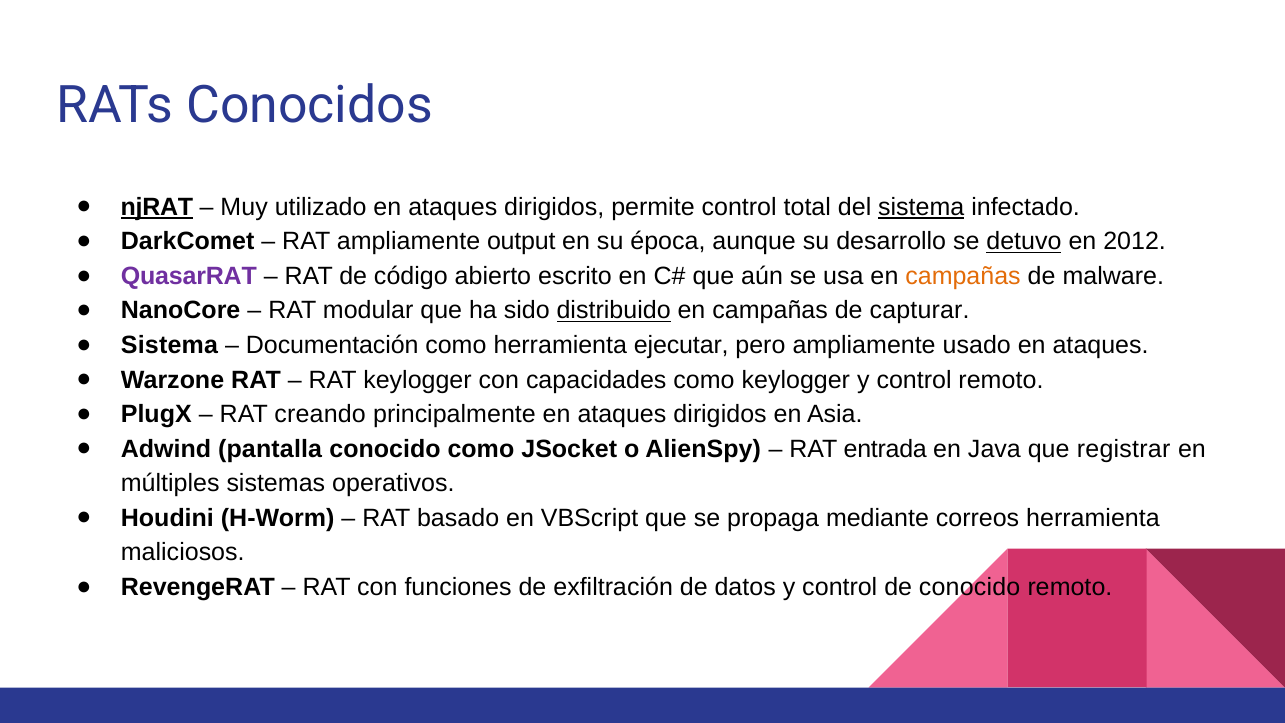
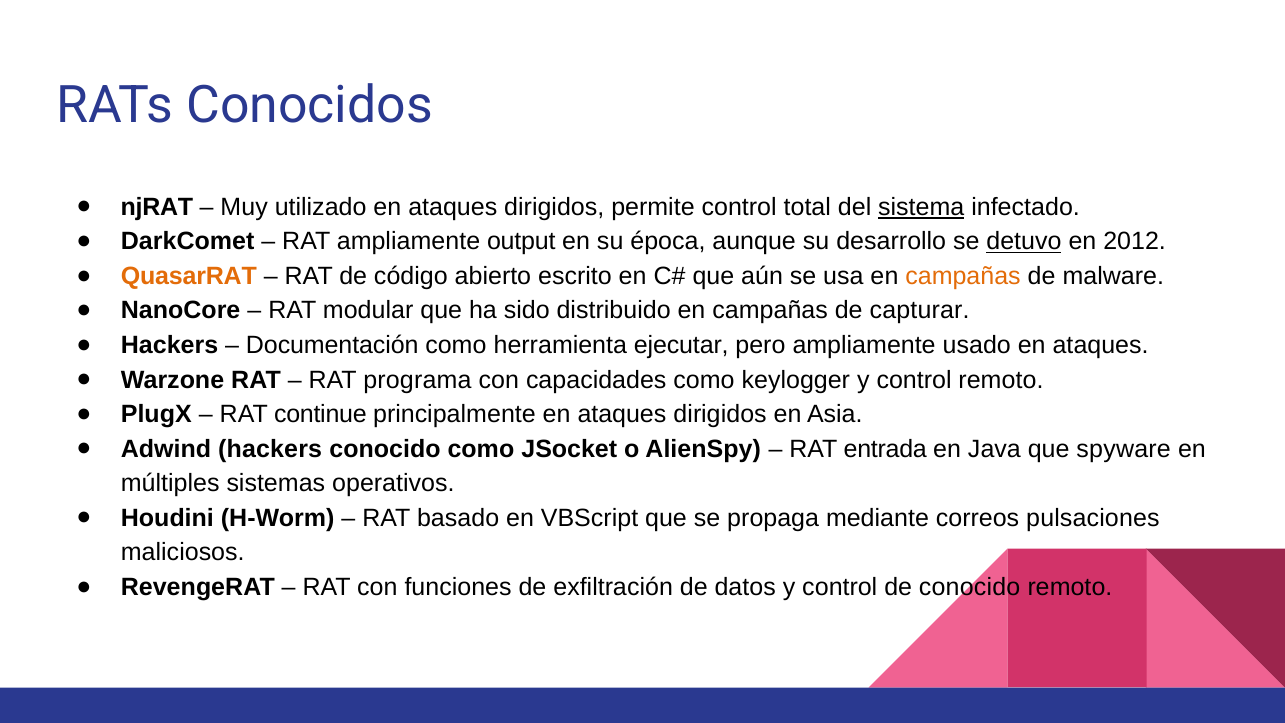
njRAT underline: present -> none
QuasarRAT colour: purple -> orange
distribuido underline: present -> none
Sistema at (169, 345): Sistema -> Hackers
RAT keylogger: keylogger -> programa
creando: creando -> continue
Adwind pantalla: pantalla -> hackers
registrar: registrar -> spyware
correos herramienta: herramienta -> pulsaciones
